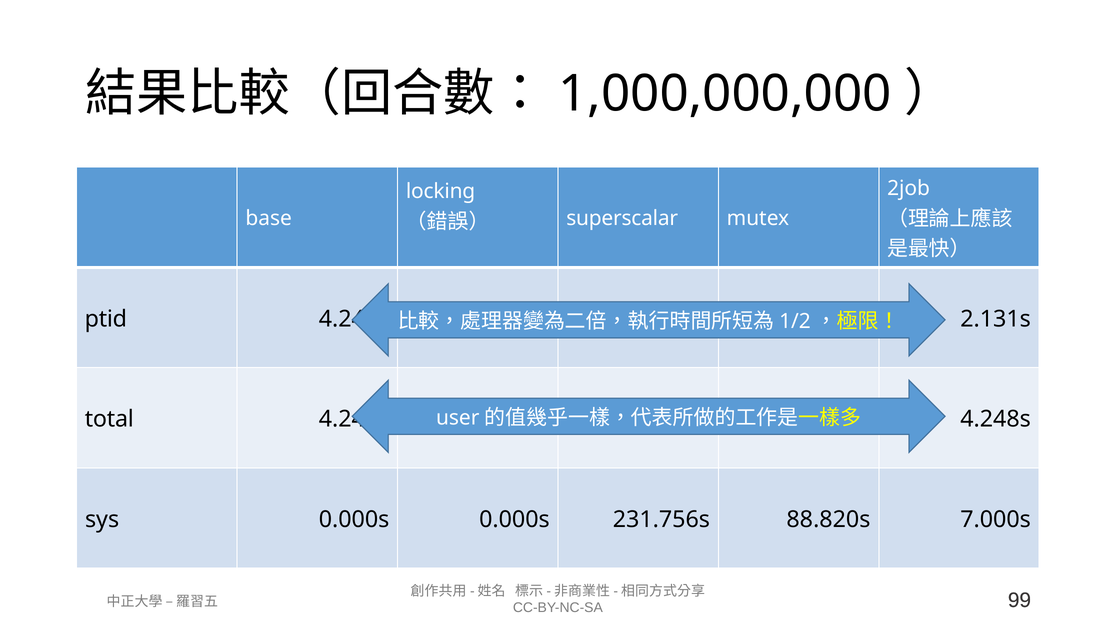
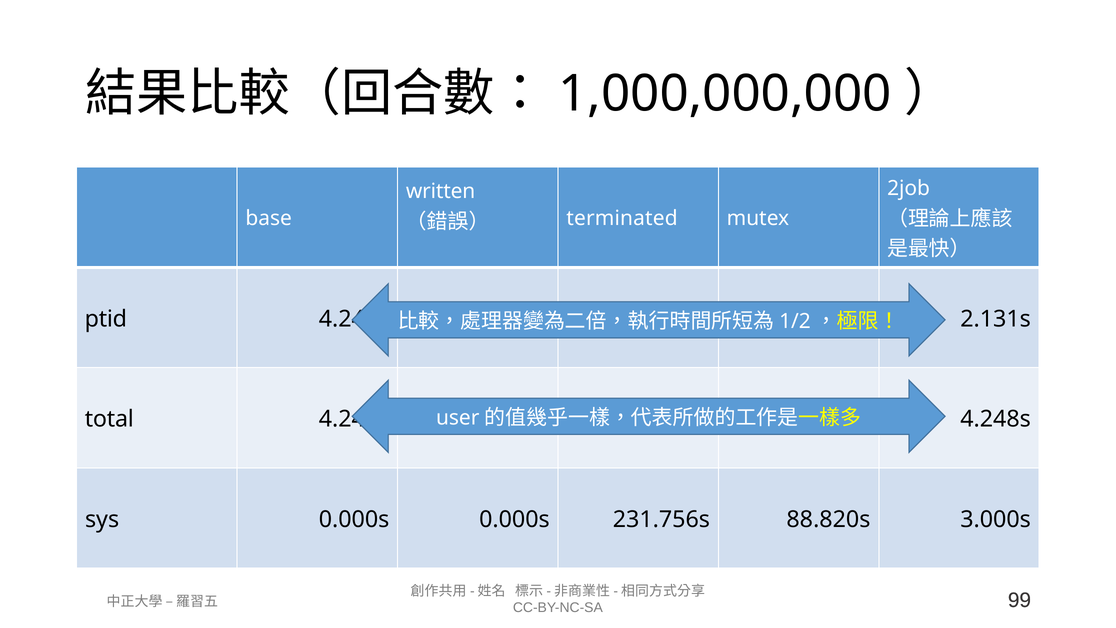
locking: locking -> written
superscalar: superscalar -> terminated
7.000s: 7.000s -> 3.000s
